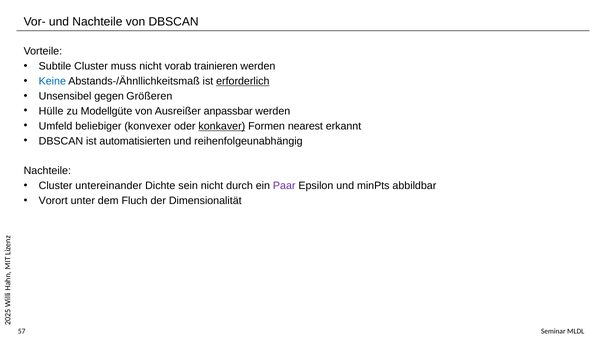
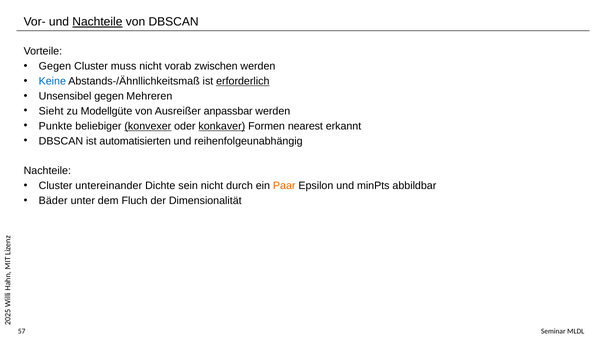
Nachteile at (97, 22) underline: none -> present
Subtile at (55, 66): Subtile -> Gegen
trainieren: trainieren -> zwischen
Größeren: Größeren -> Mehreren
Hülle: Hülle -> Sieht
Umfeld: Umfeld -> Punkte
konvexer underline: none -> present
Paar colour: purple -> orange
Vorort: Vorort -> Bäder
